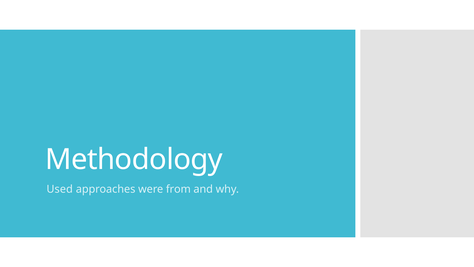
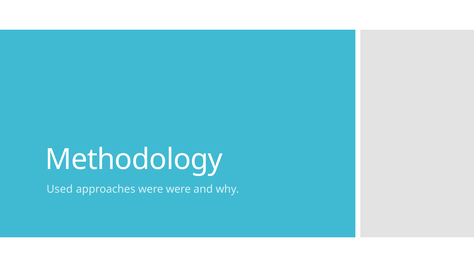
were from: from -> were
